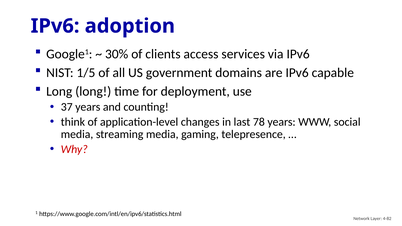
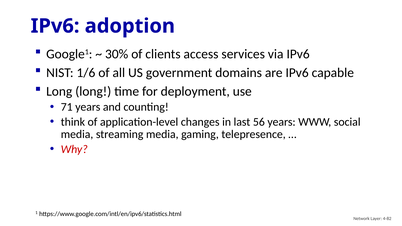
1/5: 1/5 -> 1/6
37: 37 -> 71
78: 78 -> 56
